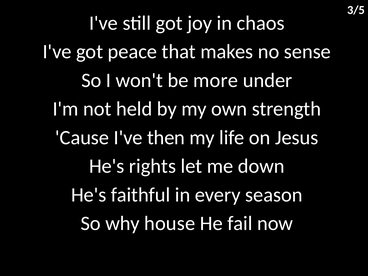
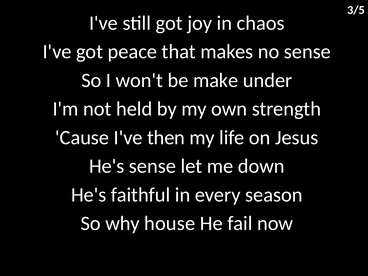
more: more -> make
He's rights: rights -> sense
